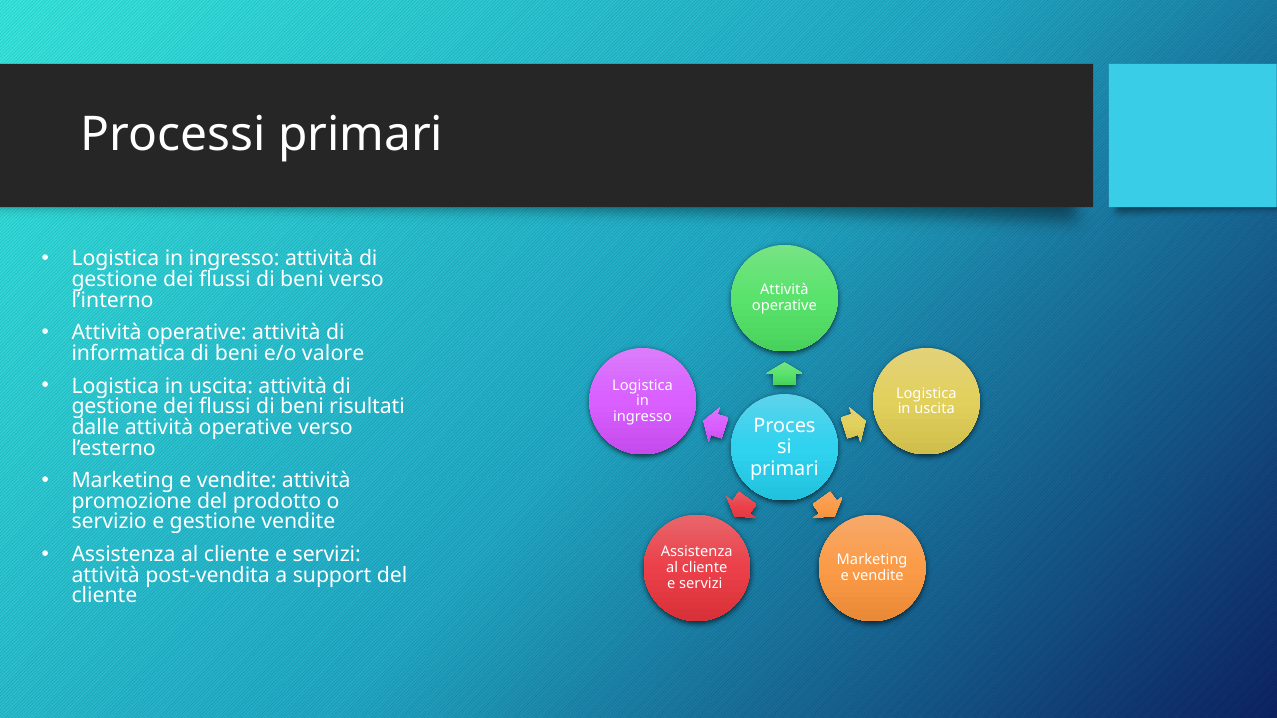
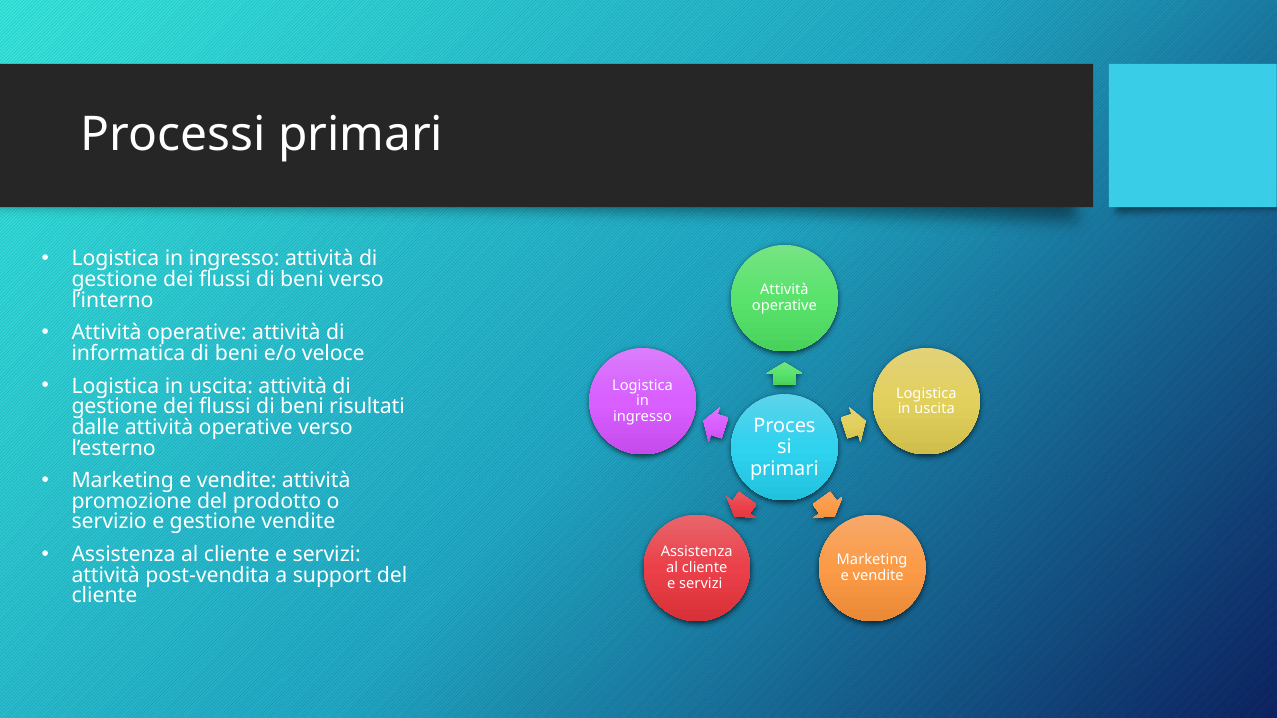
valore: valore -> veloce
